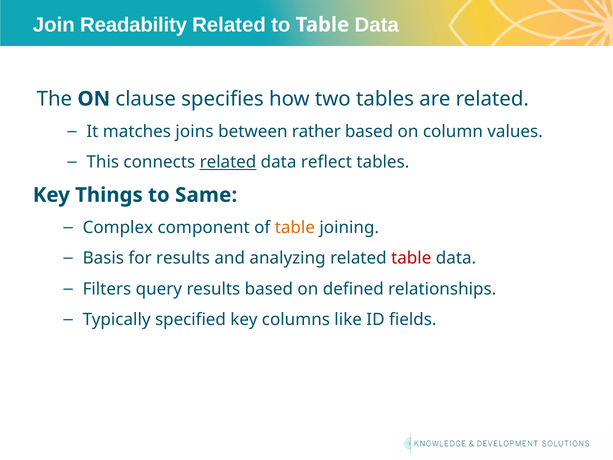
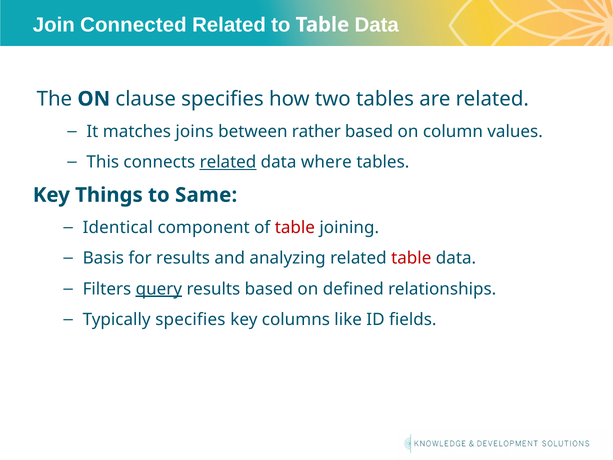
Readability: Readability -> Connected
reflect: reflect -> where
Complex: Complex -> Identical
table at (295, 227) colour: orange -> red
query underline: none -> present
Typically specified: specified -> specifies
